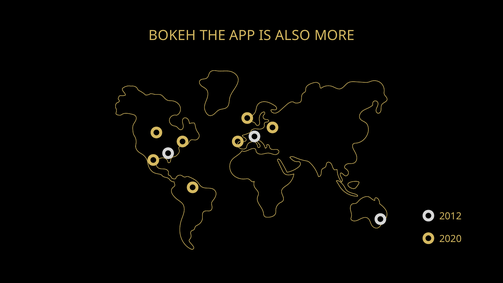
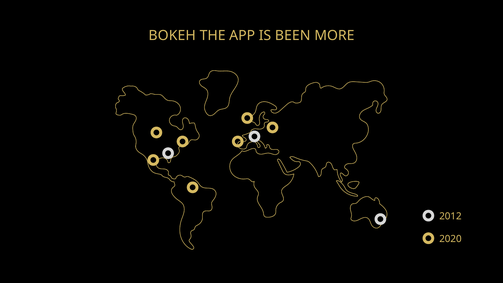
ALSO: ALSO -> BEEN
